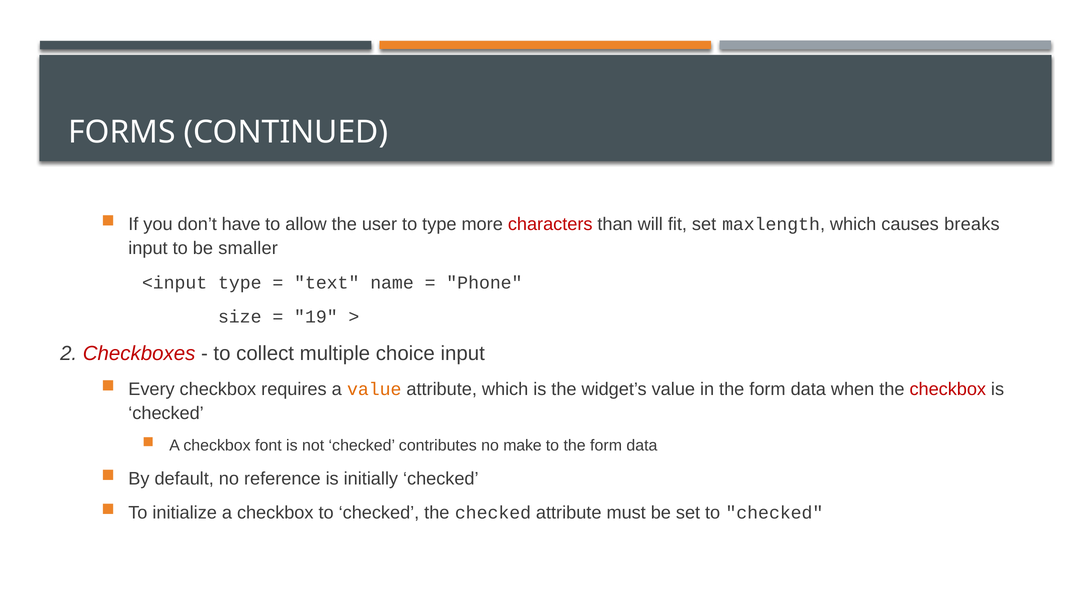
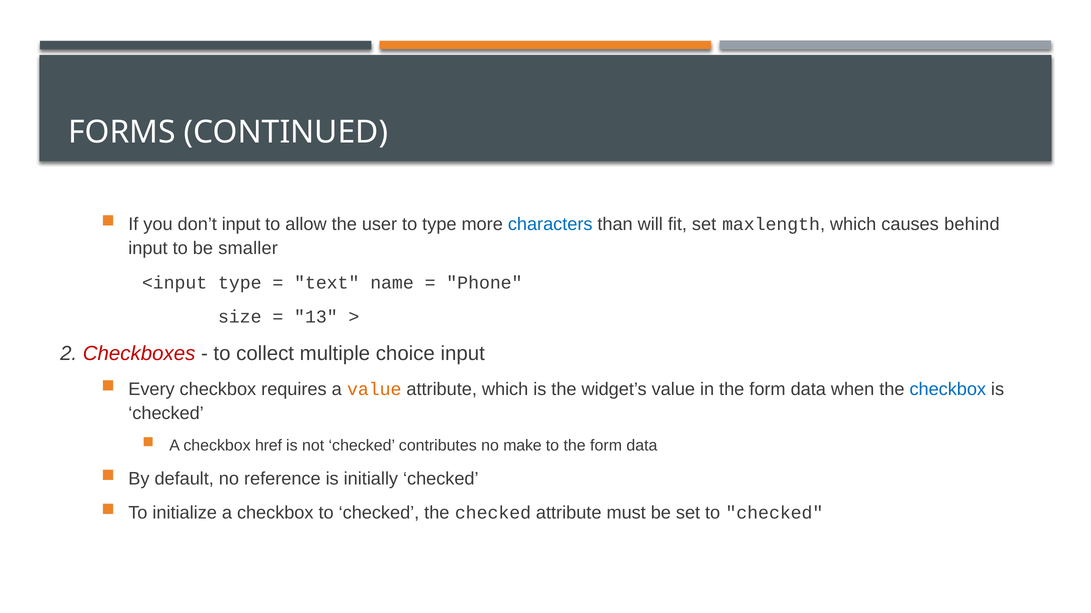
don’t have: have -> input
characters colour: red -> blue
breaks: breaks -> behind
19: 19 -> 13
checkbox at (948, 390) colour: red -> blue
font: font -> href
